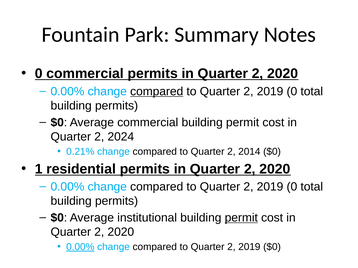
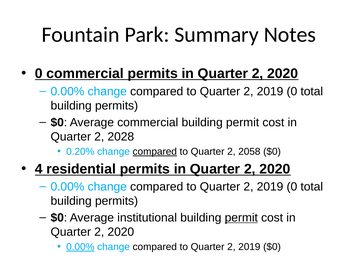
compared at (157, 92) underline: present -> none
2024: 2024 -> 2028
0.21%: 0.21% -> 0.20%
compared at (155, 152) underline: none -> present
2014: 2014 -> 2058
1: 1 -> 4
